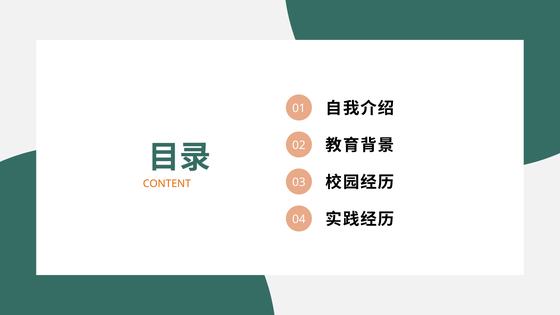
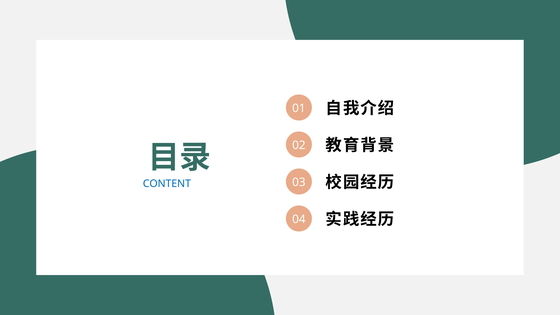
CONTENT colour: orange -> blue
